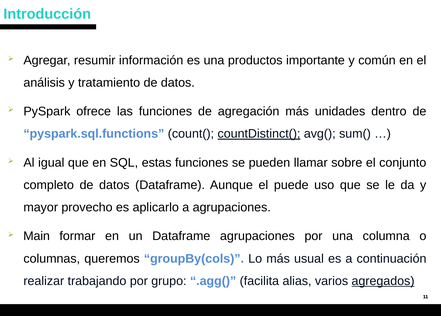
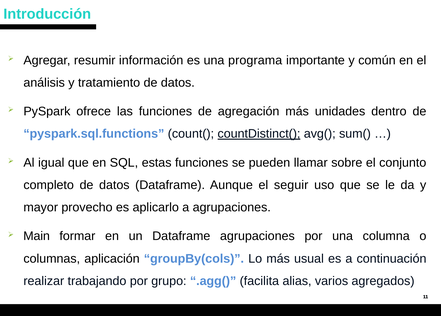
productos: productos -> programa
puede: puede -> seguir
queremos: queremos -> aplicación
agregados underline: present -> none
